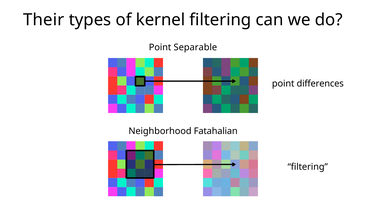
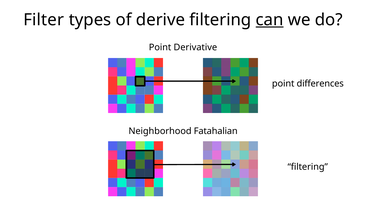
Their: Their -> Filter
kernel: kernel -> derive
can underline: none -> present
Separable: Separable -> Derivative
